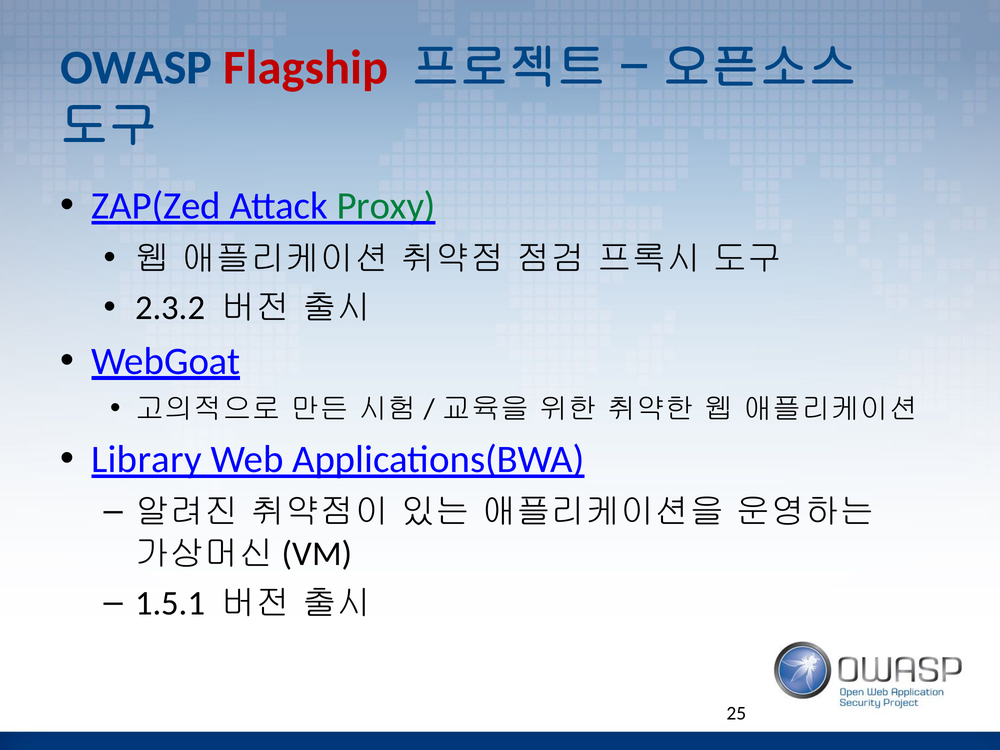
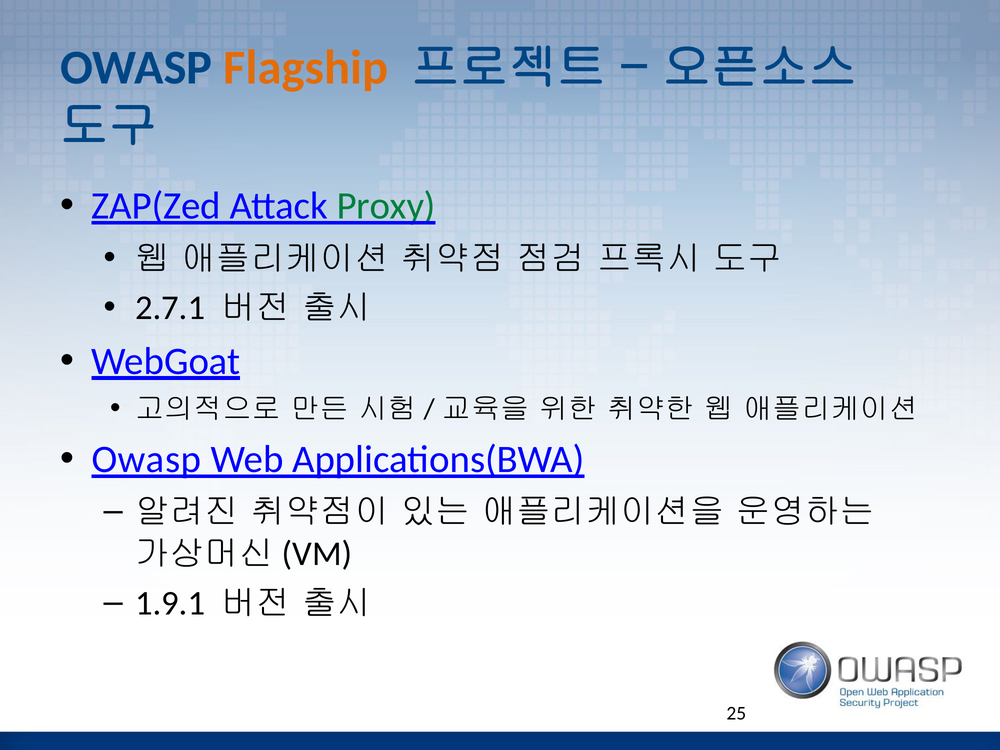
Flagship colour: red -> orange
2.3.2: 2.3.2 -> 2.7.1
Library at (146, 459): Library -> Owasp
1.5.1: 1.5.1 -> 1.9.1
